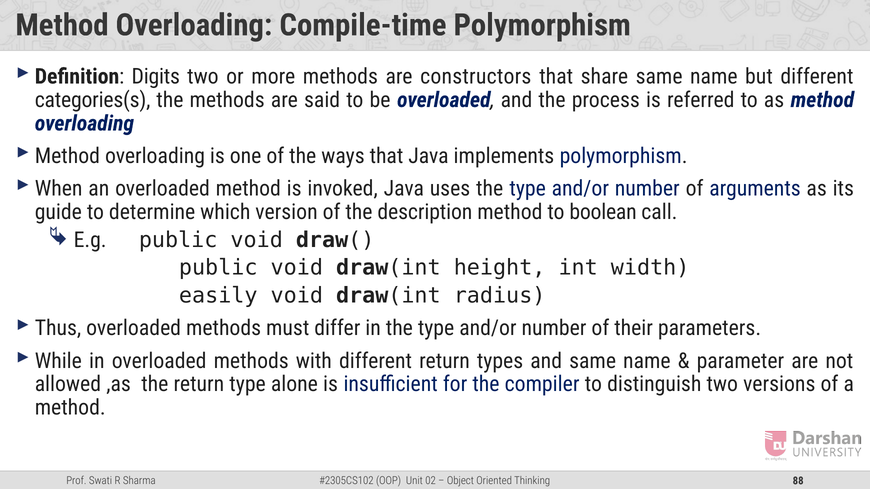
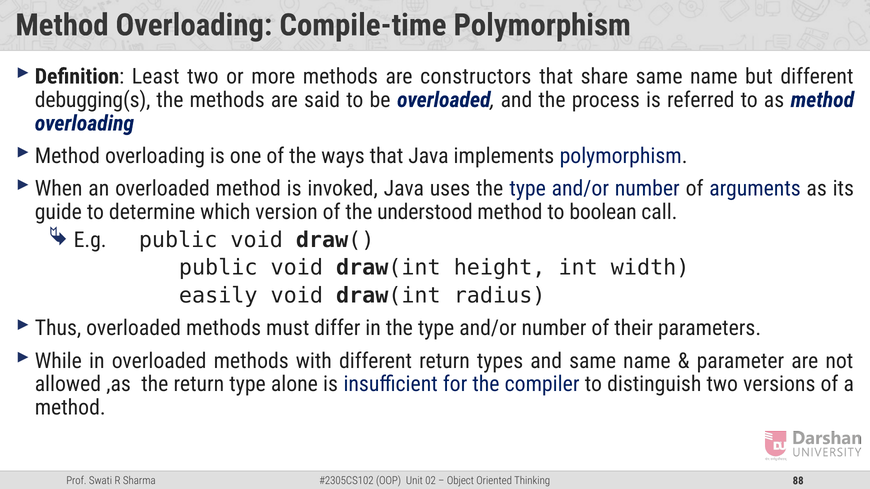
Digits: Digits -> Least
categories(s: categories(s -> debugging(s
description: description -> understood
